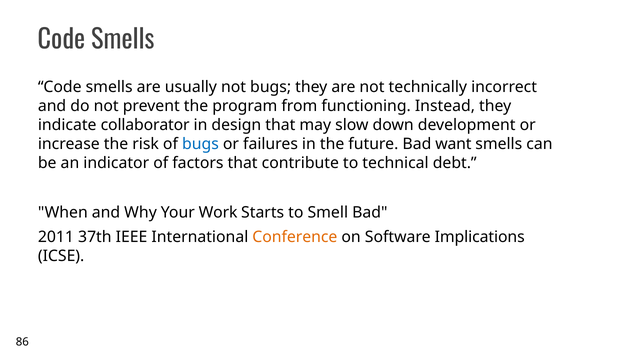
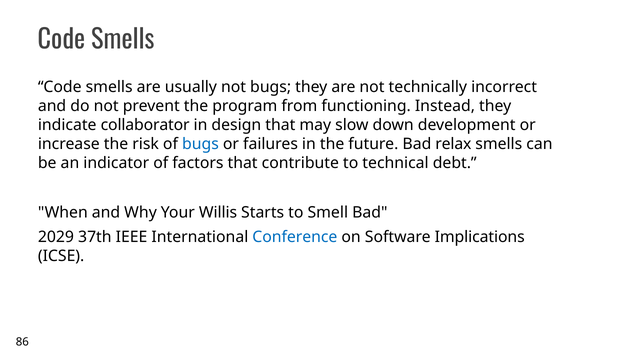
want: want -> relax
Work: Work -> Willis
2011: 2011 -> 2029
Conference colour: orange -> blue
